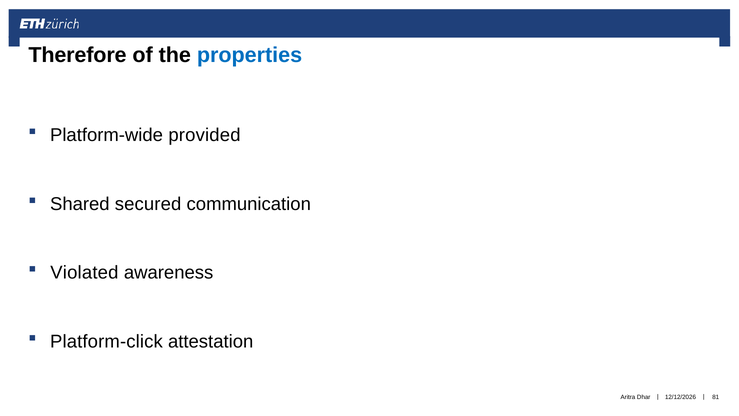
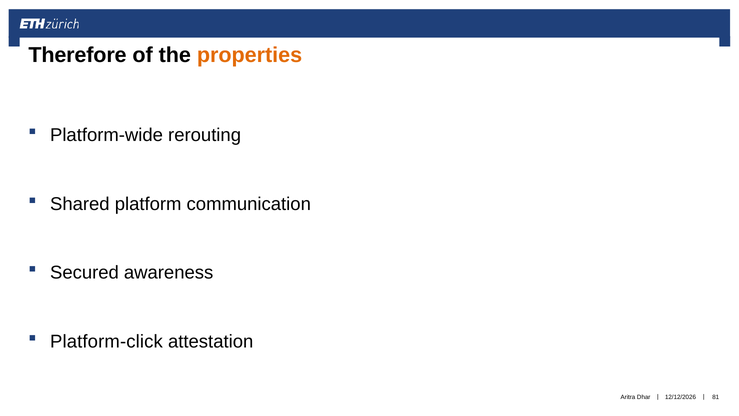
properties colour: blue -> orange
provided: provided -> rerouting
secured: secured -> platform
Violated: Violated -> Secured
